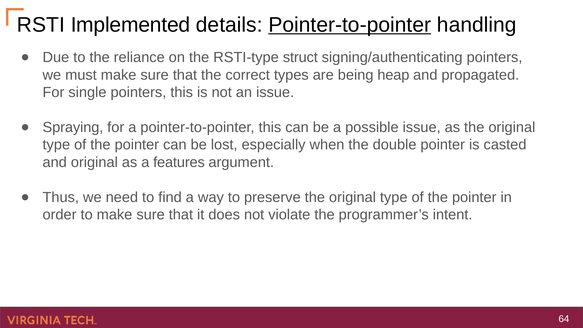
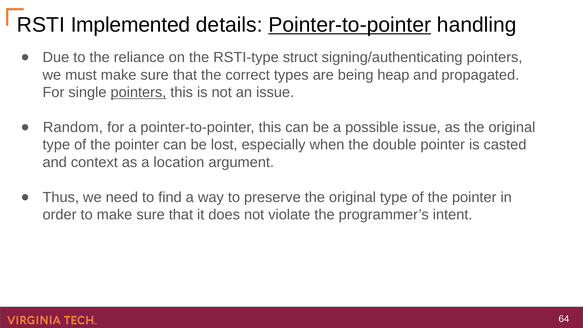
pointers at (138, 92) underline: none -> present
Spraying: Spraying -> Random
and original: original -> context
features: features -> location
